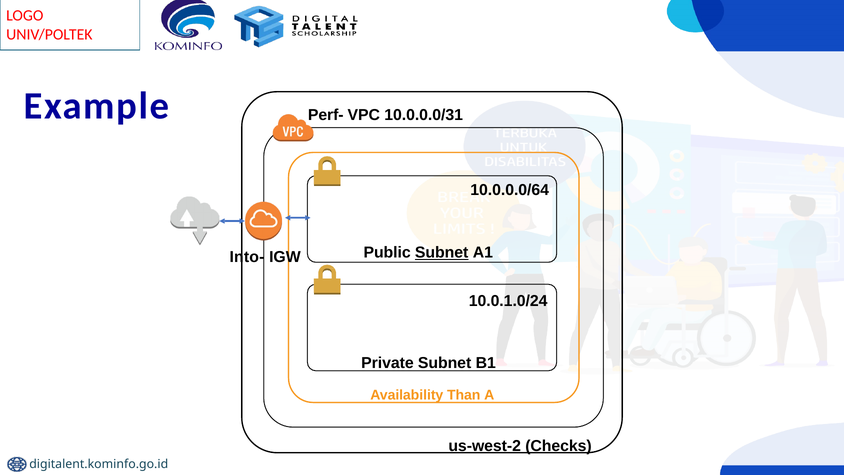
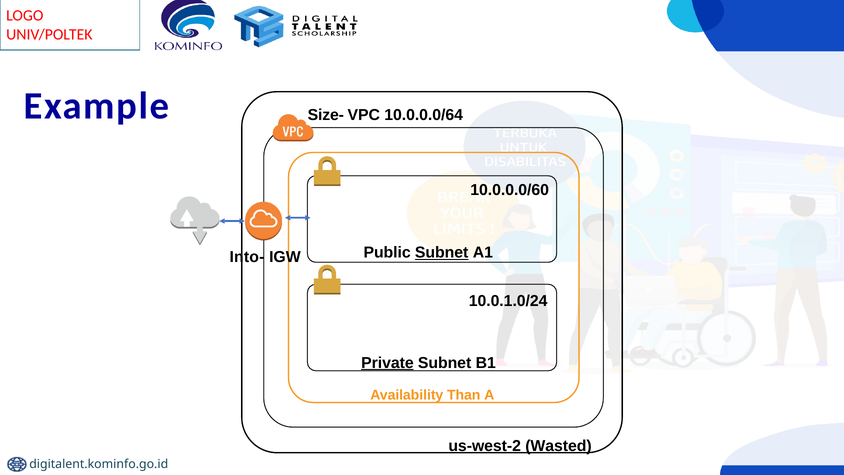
Perf-: Perf- -> Size-
10.0.0.0/31: 10.0.0.0/31 -> 10.0.0.0/64
10.0.0.0/64: 10.0.0.0/64 -> 10.0.0.0/60
Private underline: none -> present
Checks: Checks -> Wasted
